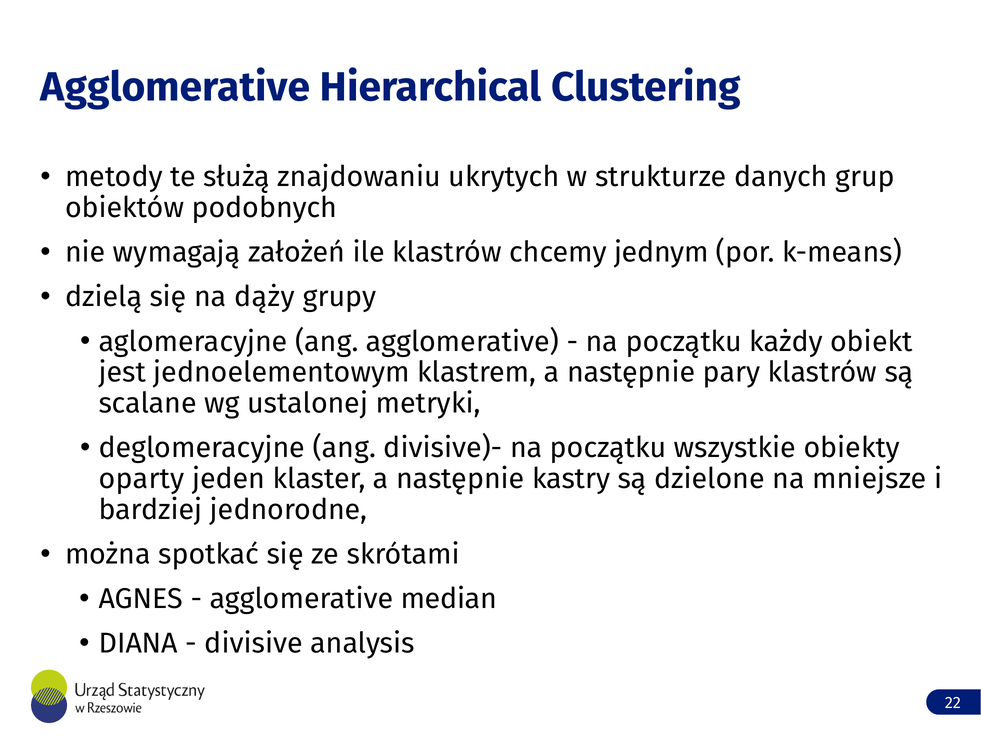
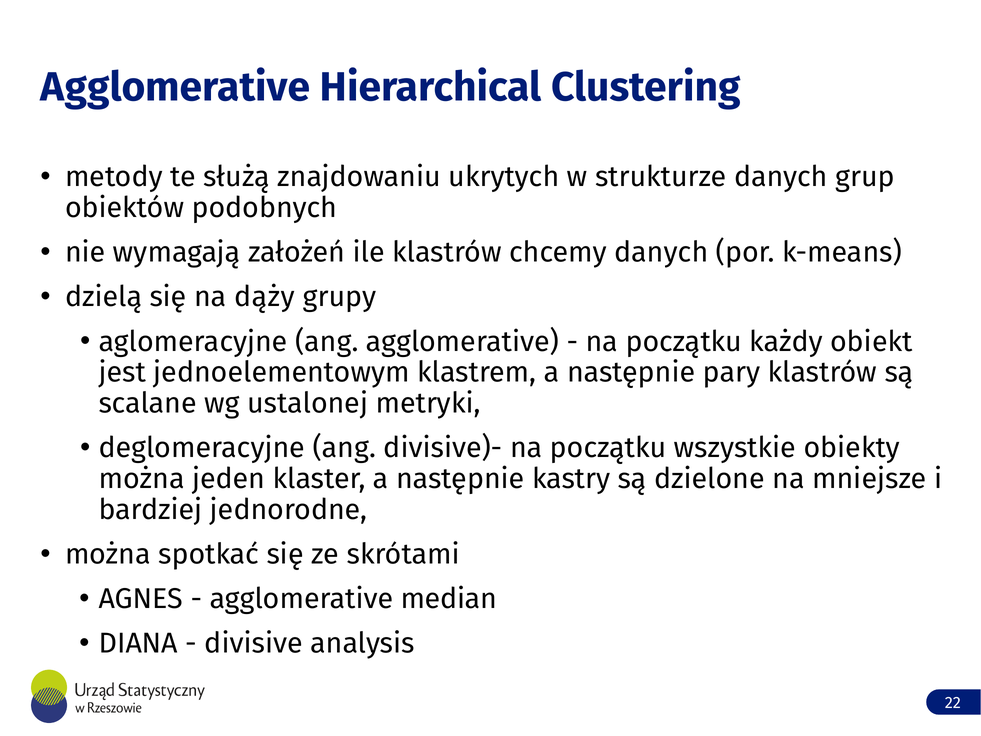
chcemy jednym: jednym -> danych
oparty at (142, 479): oparty -> można
